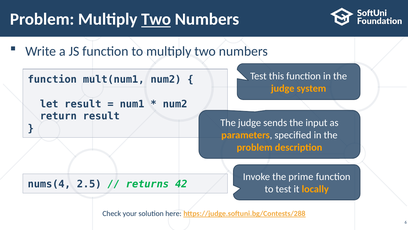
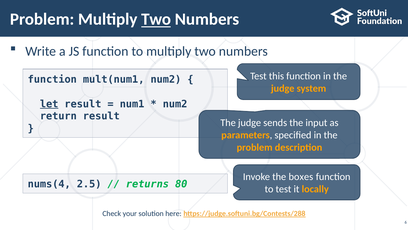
let underline: none -> present
prime: prime -> boxes
42: 42 -> 80
